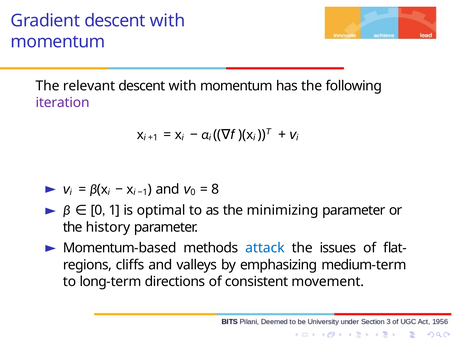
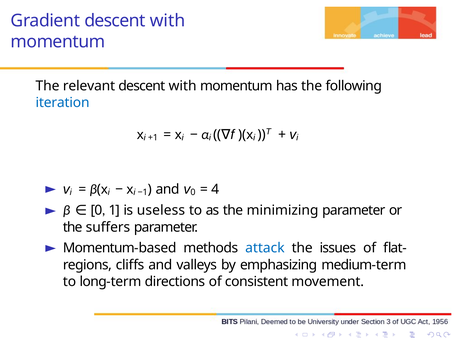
iteration colour: purple -> blue
8: 8 -> 4
optimal: optimal -> useless
history: history -> suffers
